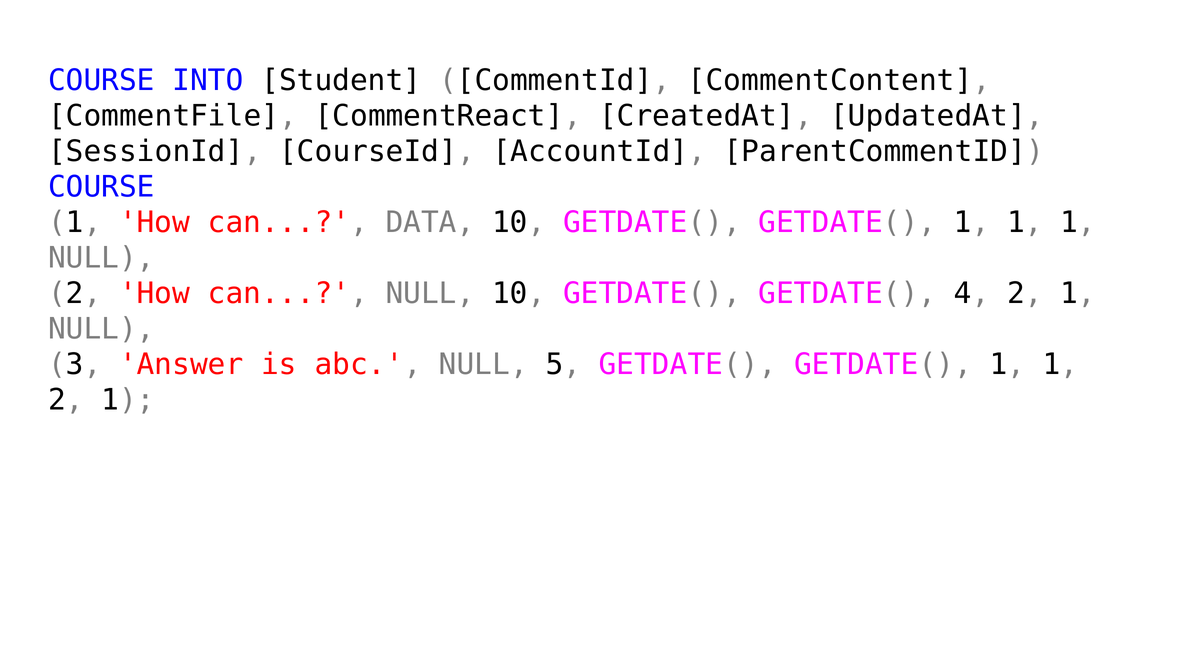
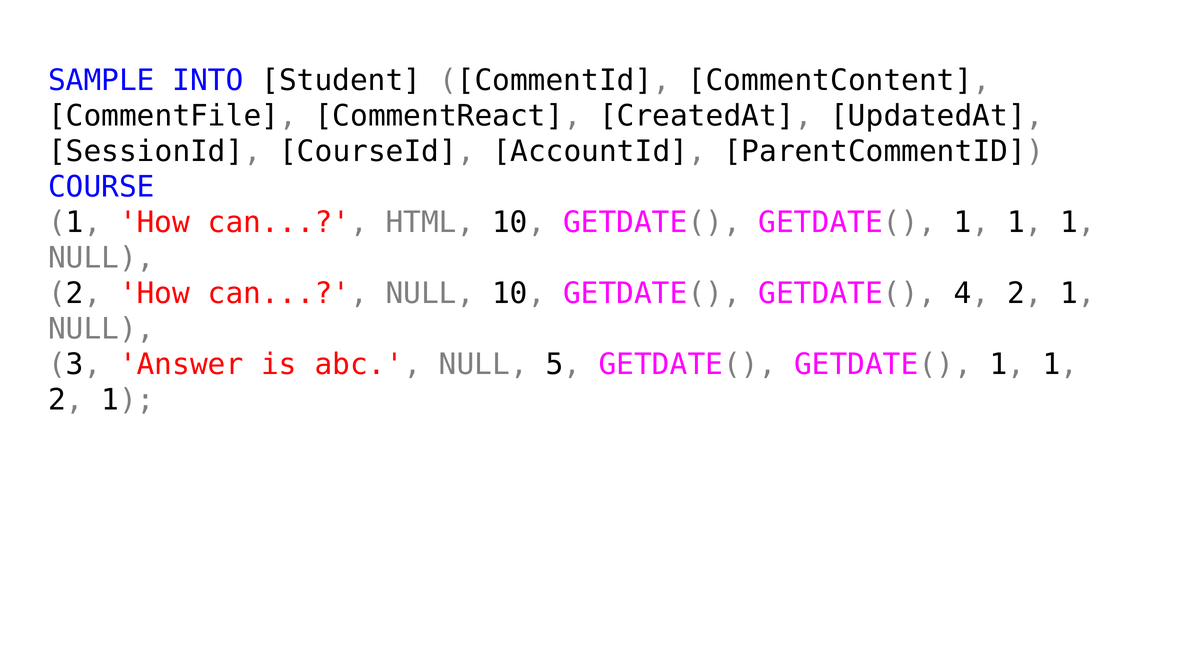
COURSE at (101, 81): COURSE -> SAMPLE
DATA: DATA -> HTML
